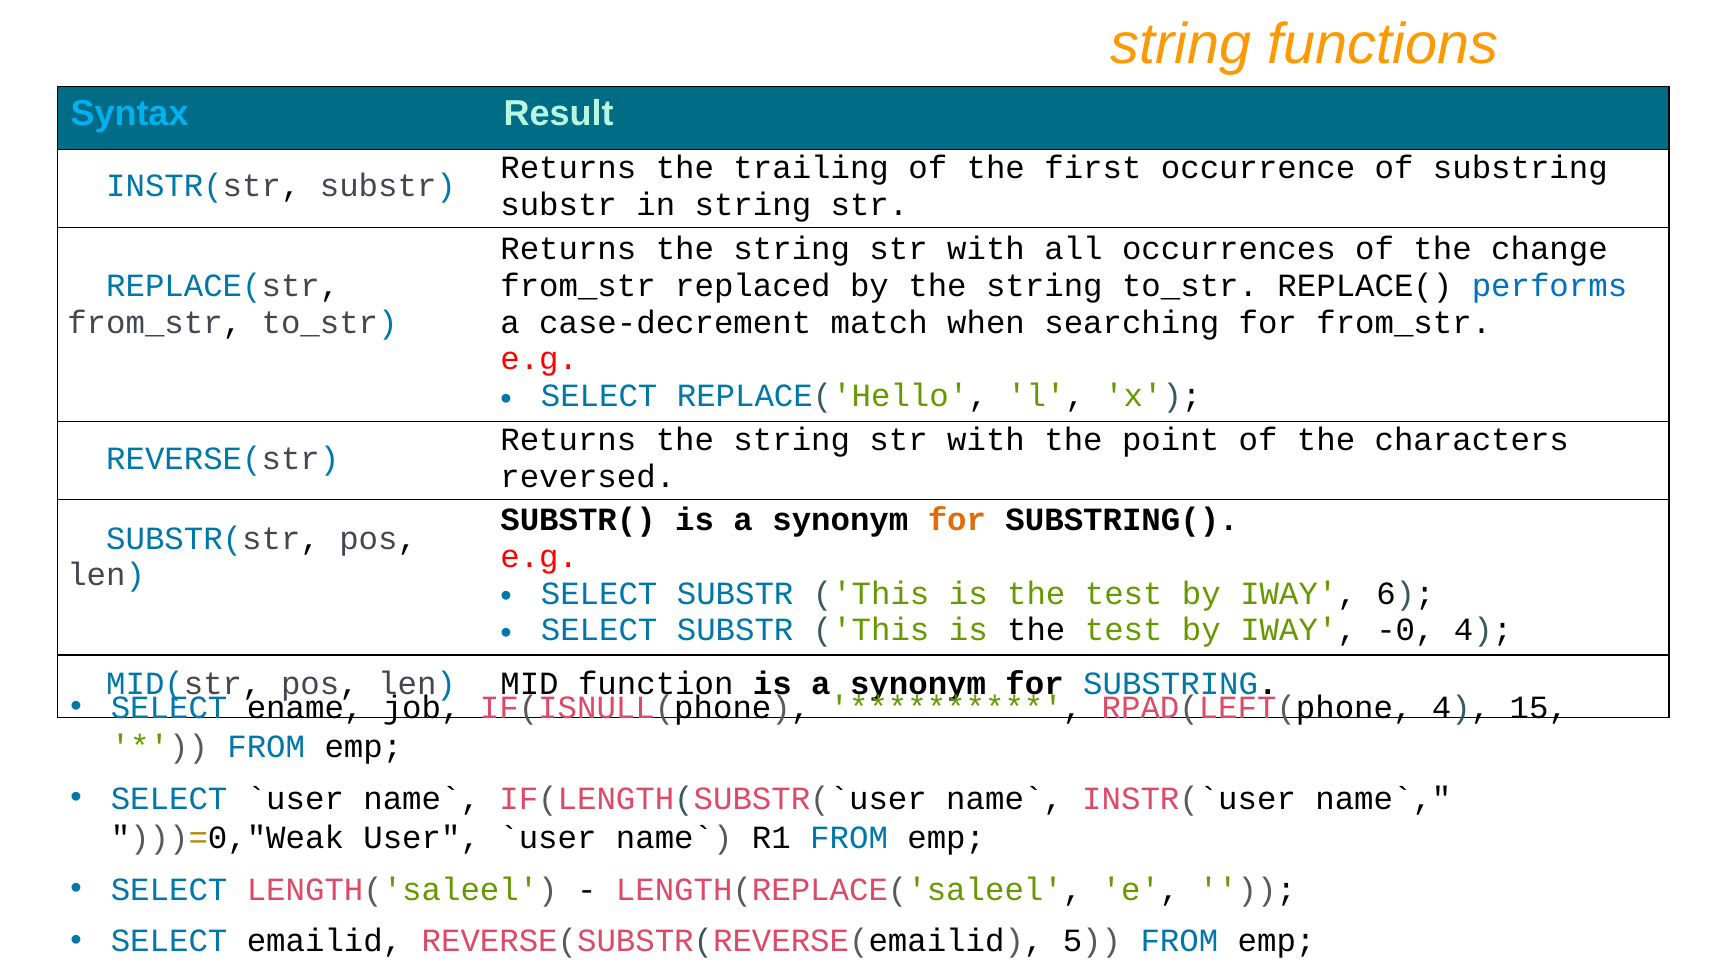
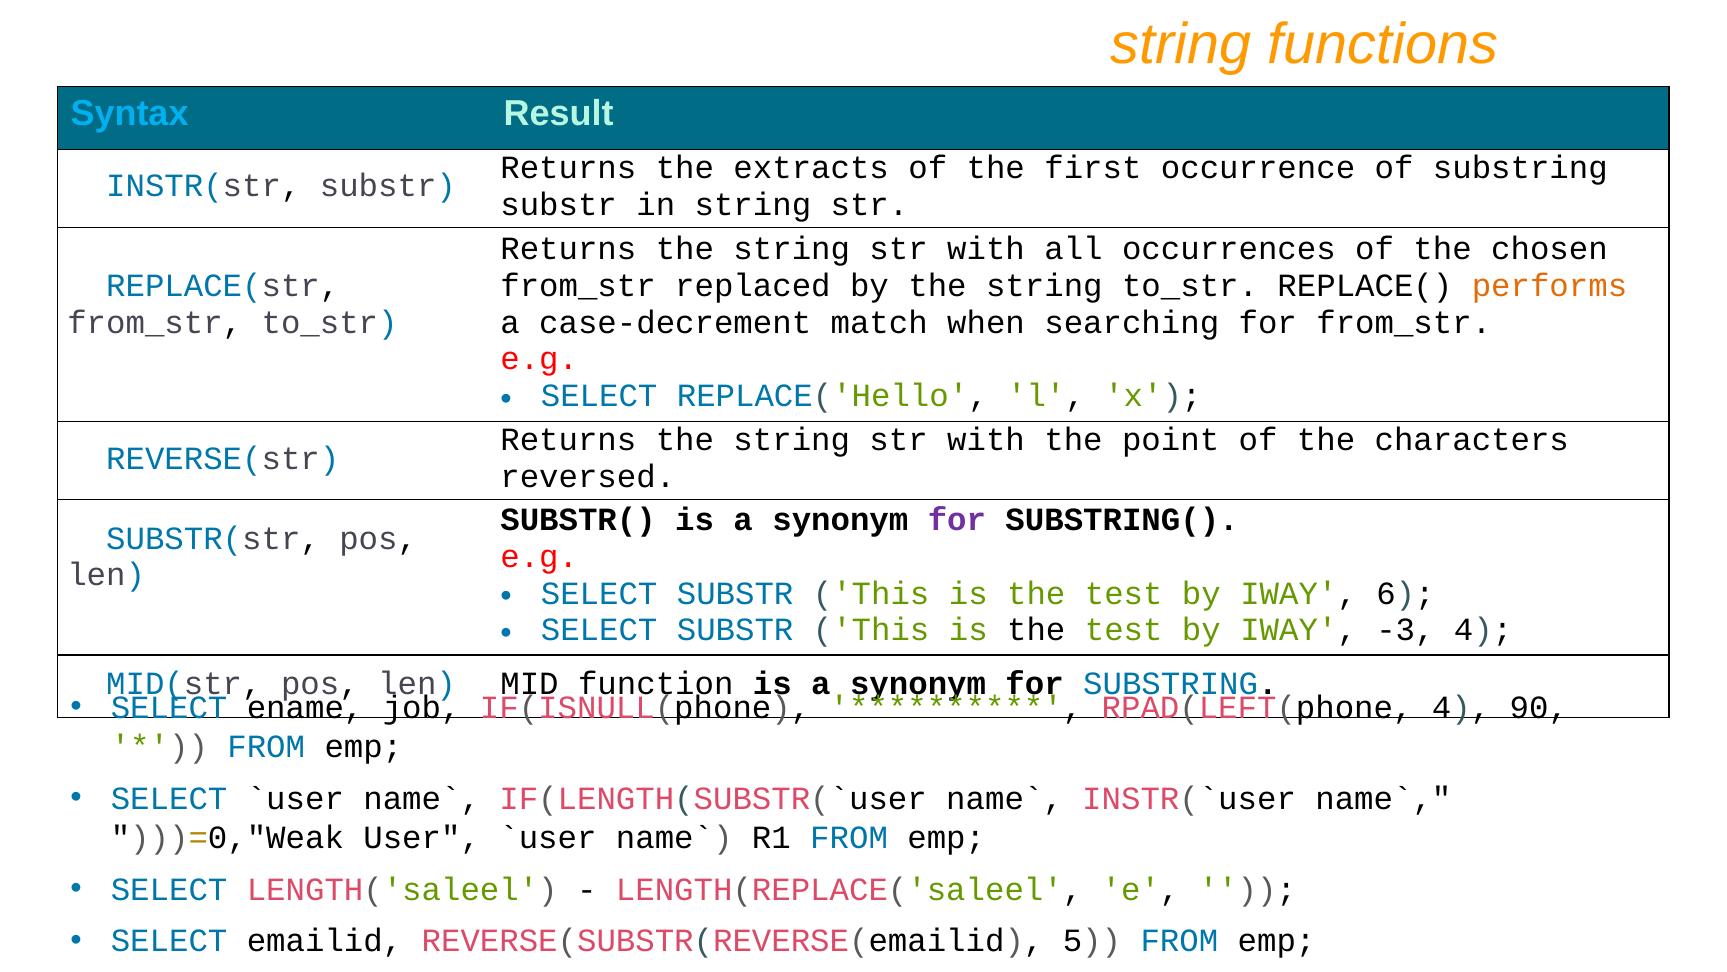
trailing: trailing -> extracts
change: change -> chosen
performs colour: blue -> orange
for at (957, 520) colour: orange -> purple
-0: -0 -> -3
15: 15 -> 90
